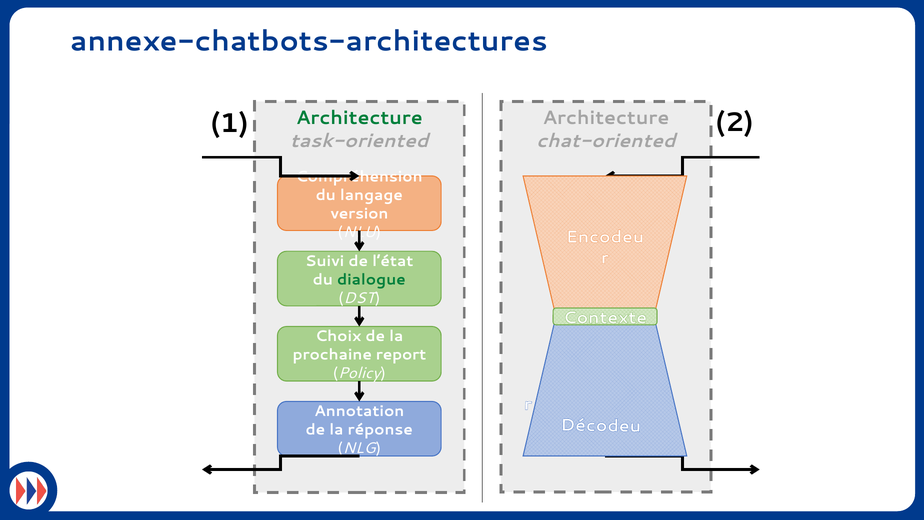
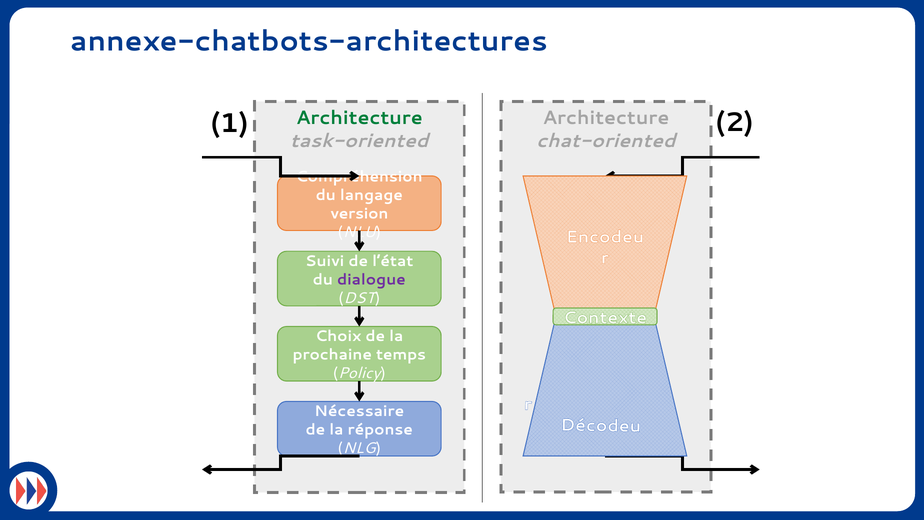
dialogue colour: green -> purple
report: report -> temps
Annotation: Annotation -> Nécessaire
